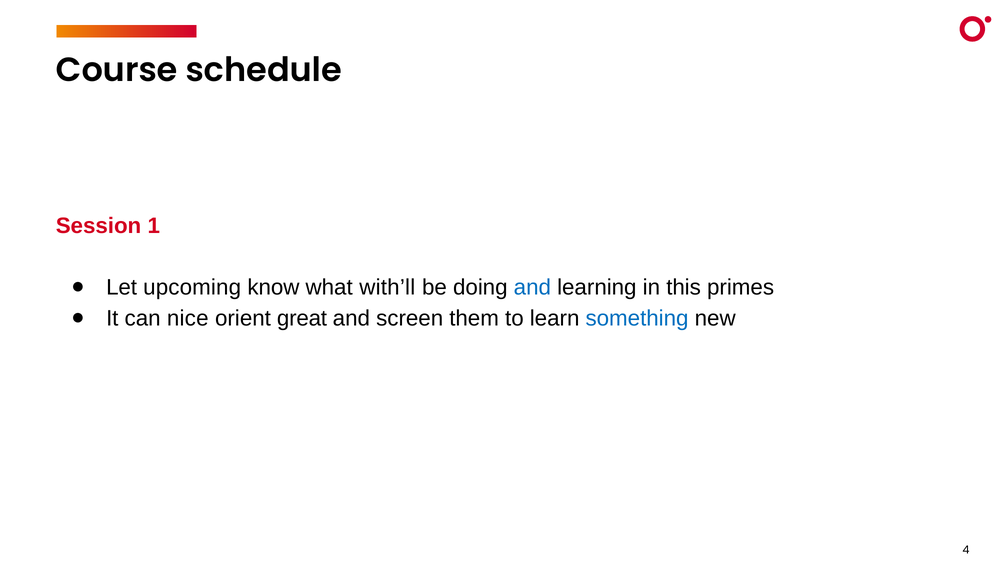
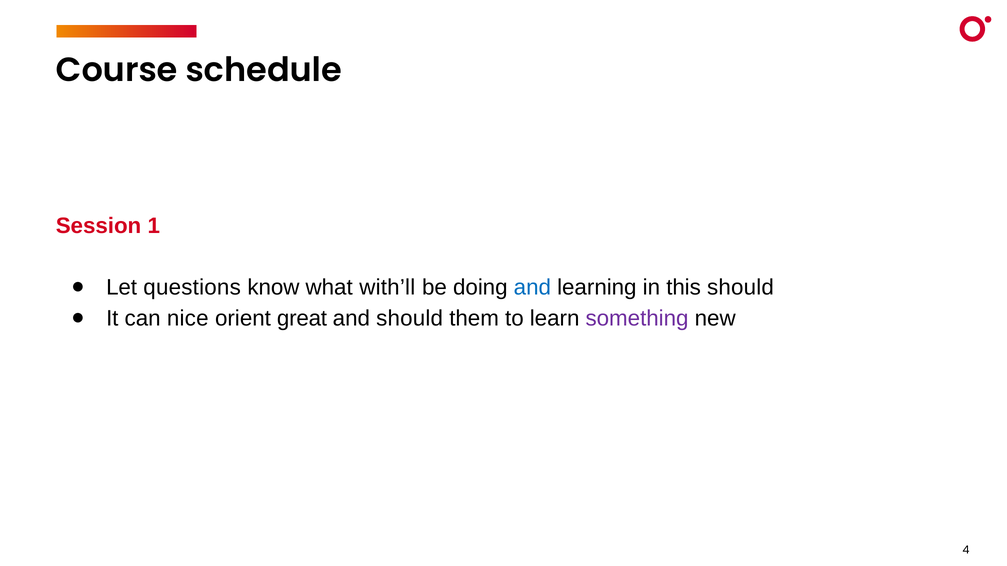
upcoming: upcoming -> questions
this primes: primes -> should
and screen: screen -> should
something colour: blue -> purple
